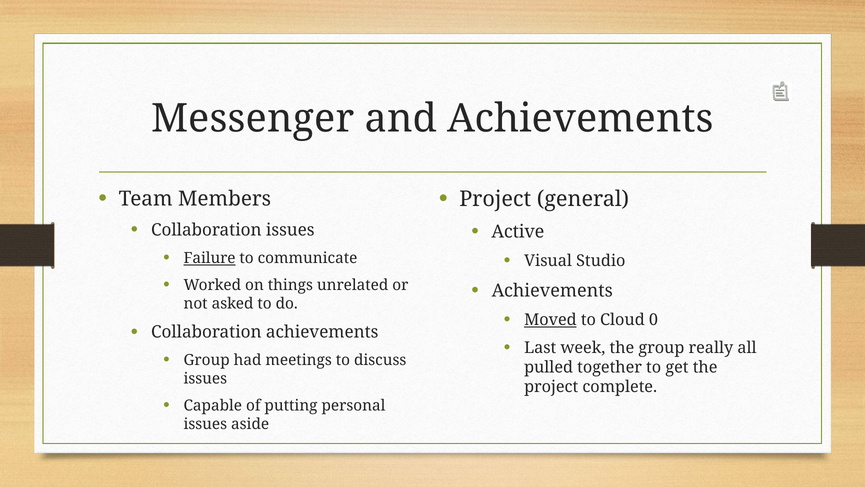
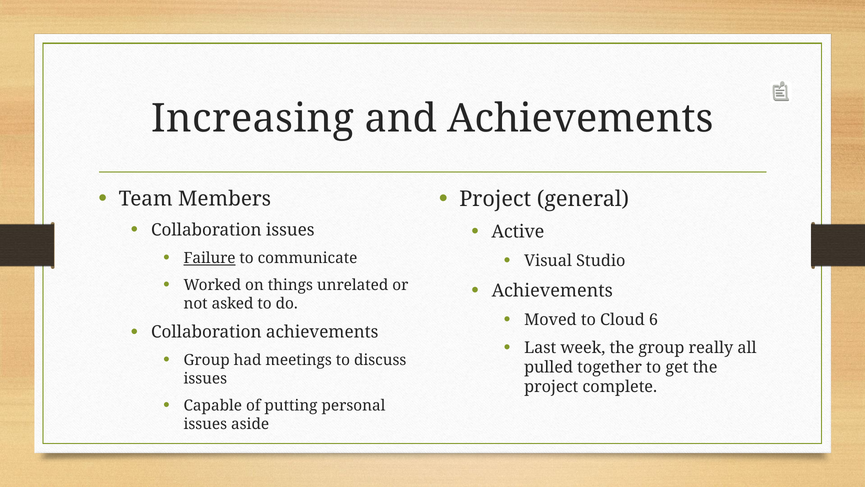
Messenger: Messenger -> Increasing
Moved underline: present -> none
0: 0 -> 6
